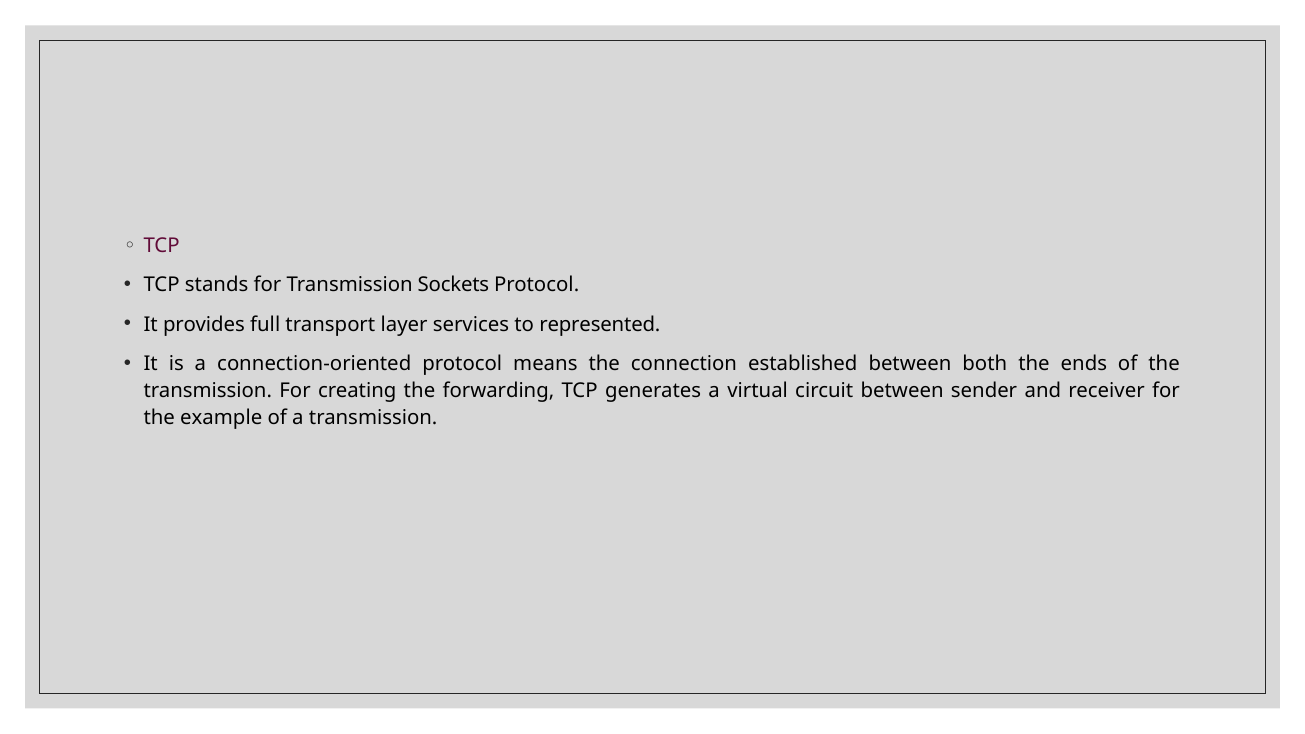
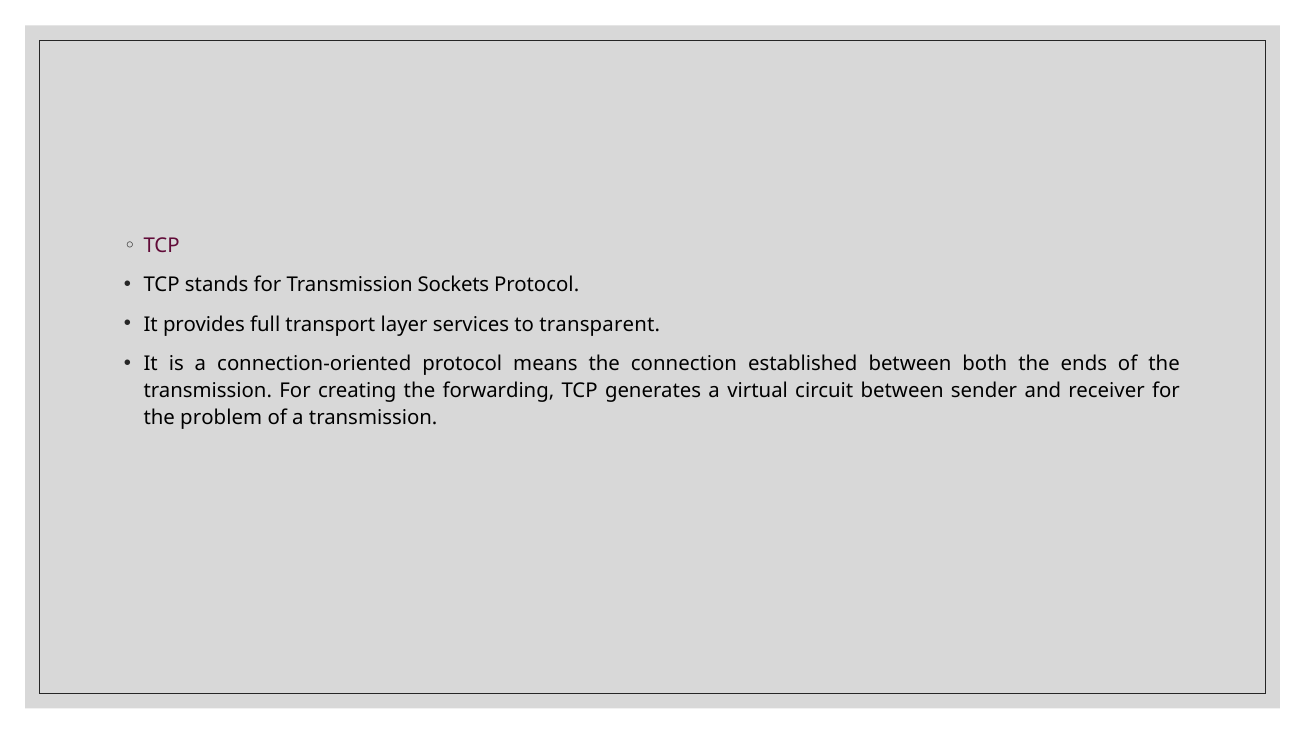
represented: represented -> transparent
example: example -> problem
